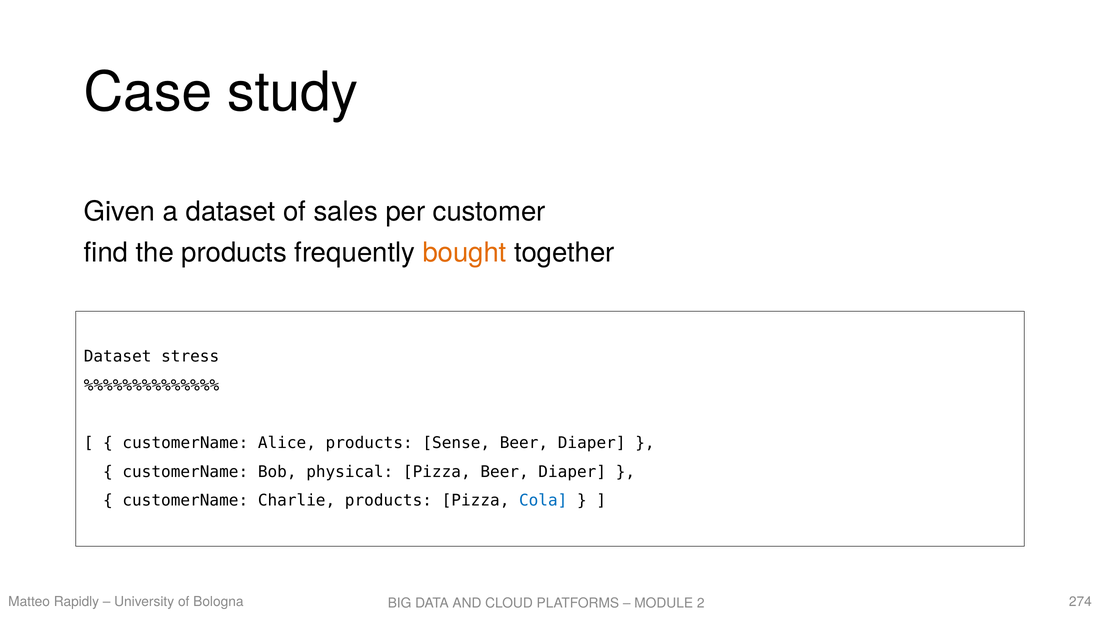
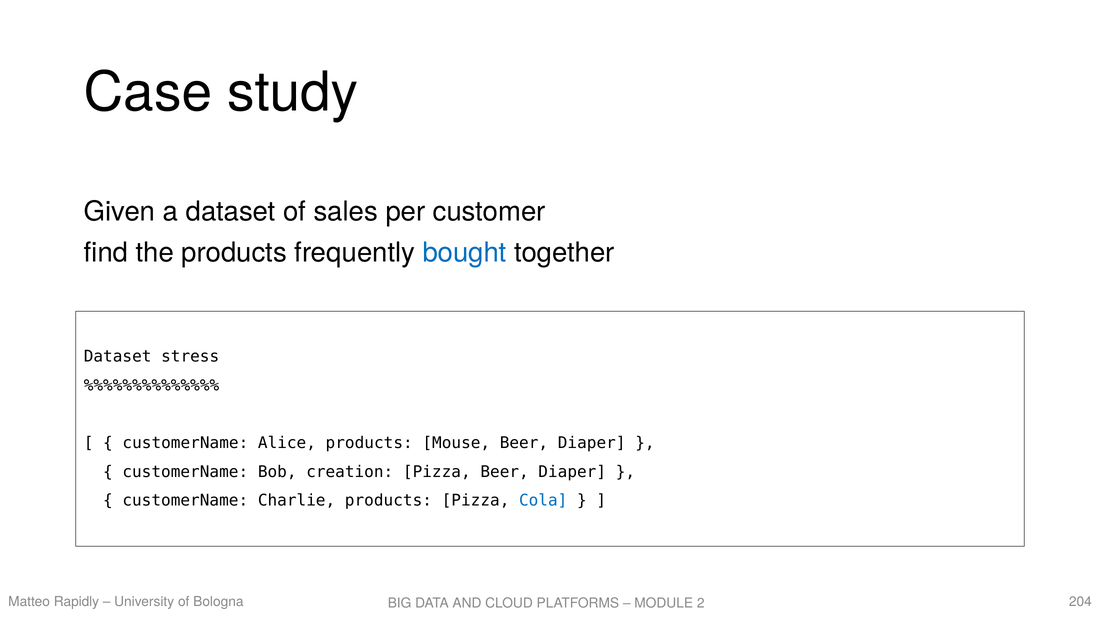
bought colour: orange -> blue
Sense: Sense -> Mouse
physical: physical -> creation
274: 274 -> 204
